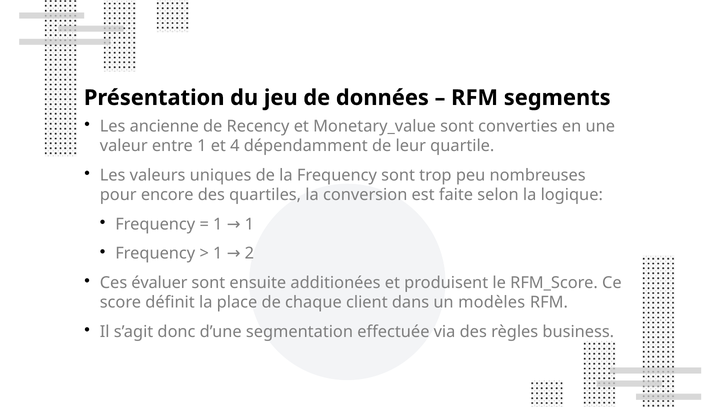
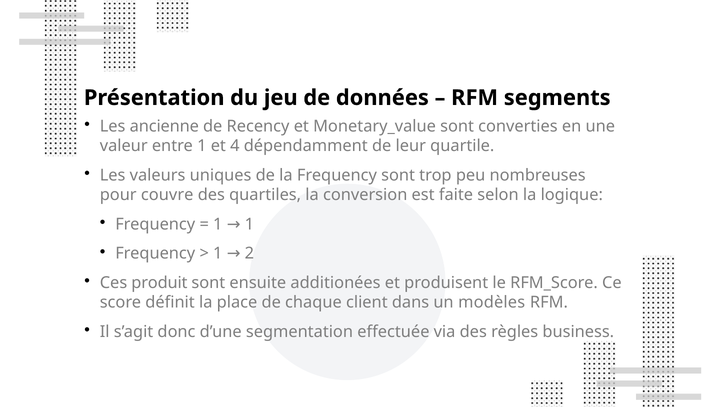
encore: encore -> couvre
évaluer: évaluer -> produit
